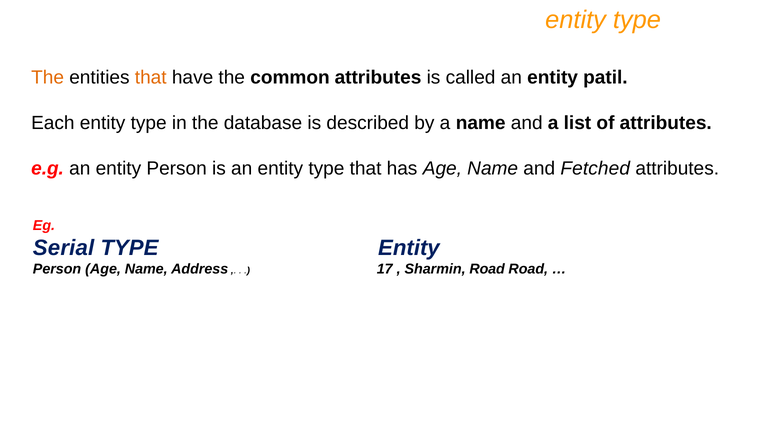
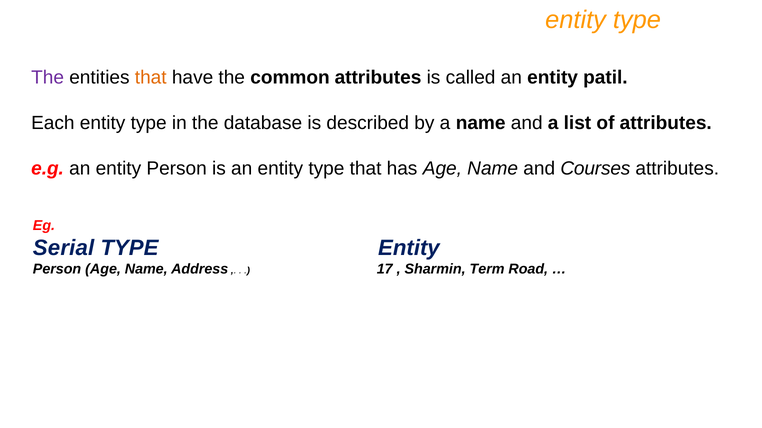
The at (48, 77) colour: orange -> purple
Fetched: Fetched -> Courses
Sharmin Road: Road -> Term
